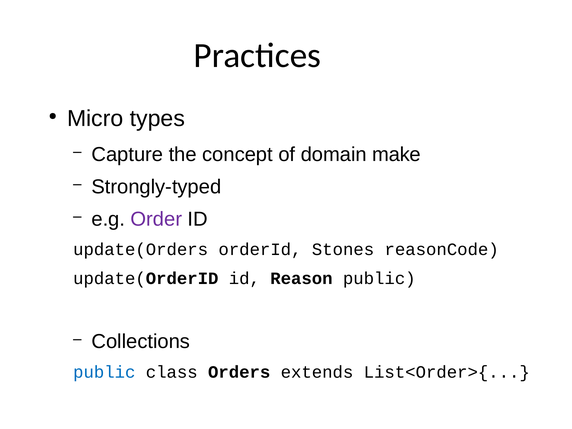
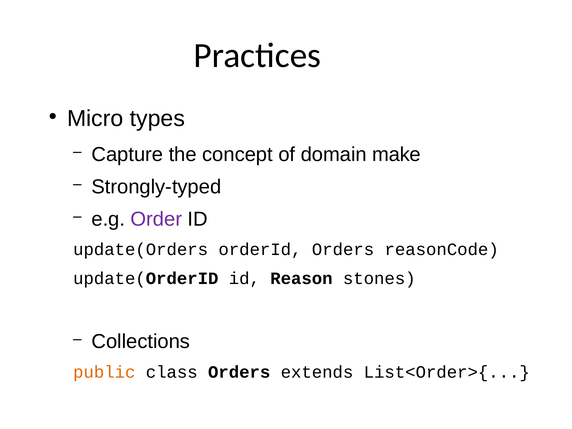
orderId Stones: Stones -> Orders
Reason public: public -> stones
public at (104, 372) colour: blue -> orange
